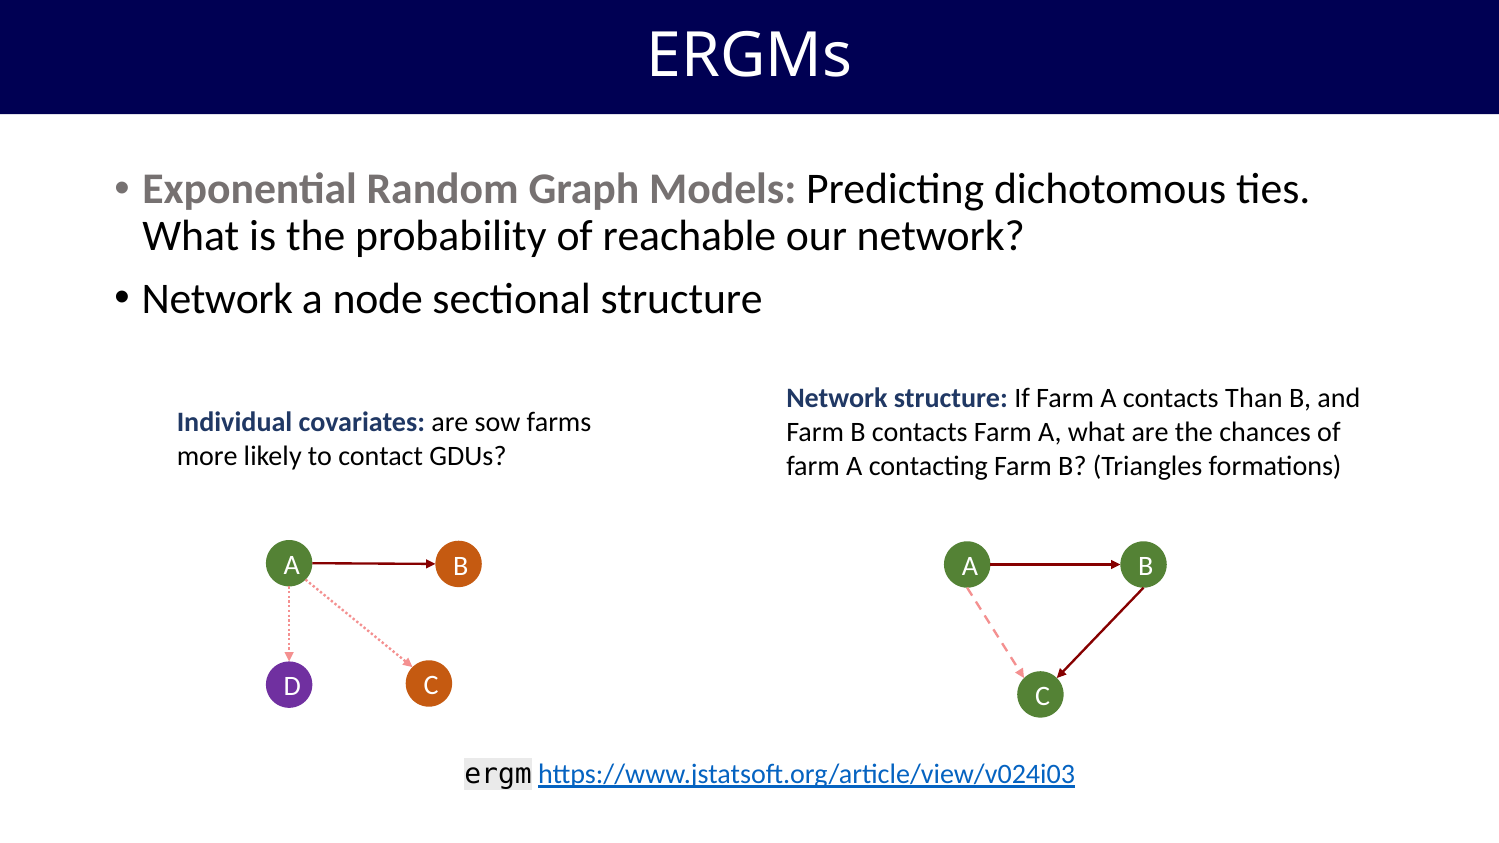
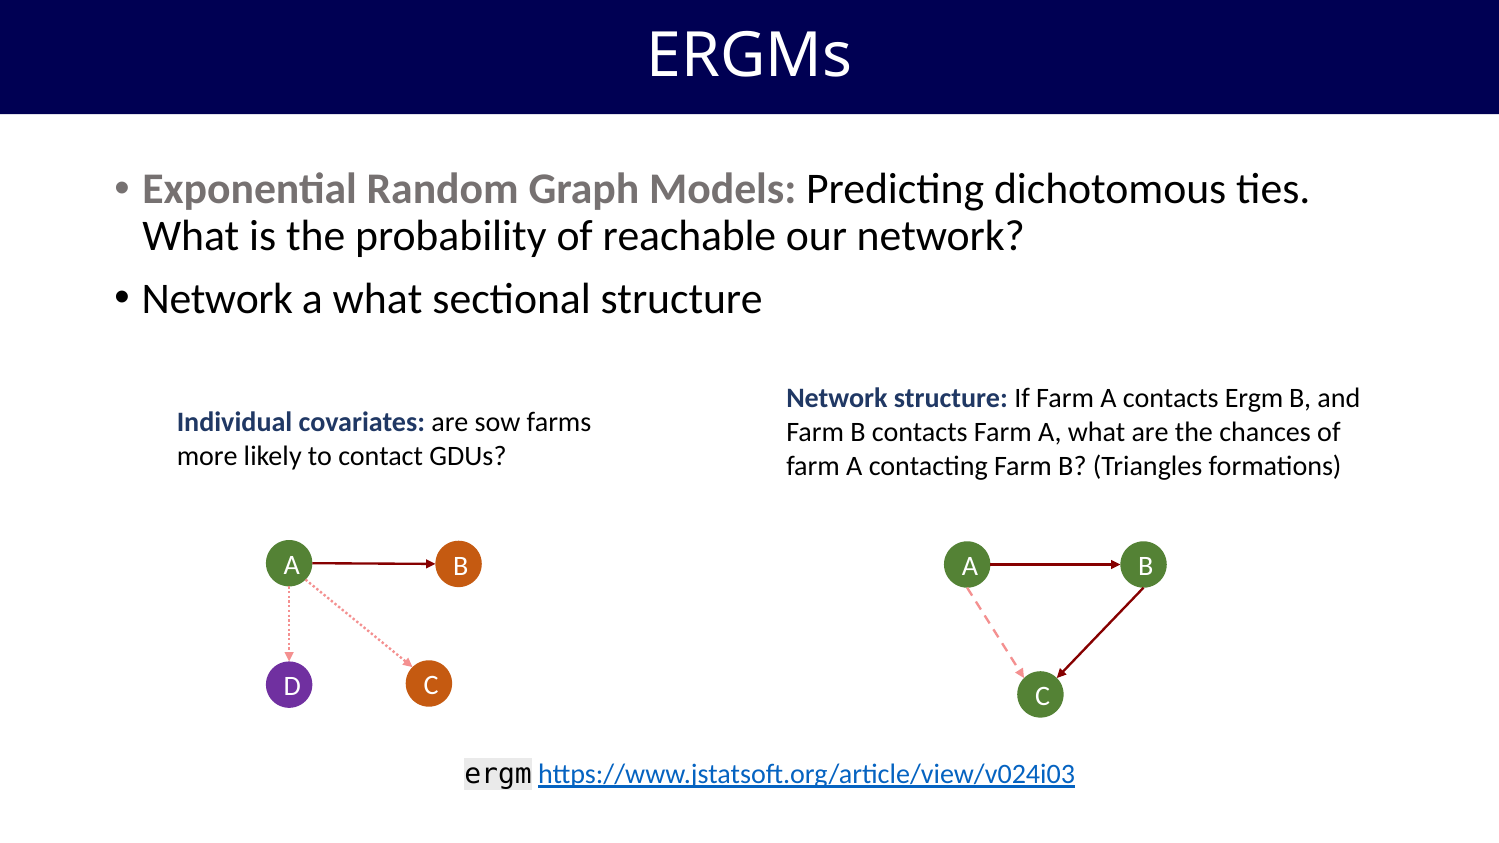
node at (378, 299): node -> what
contacts Than: Than -> Ergm
